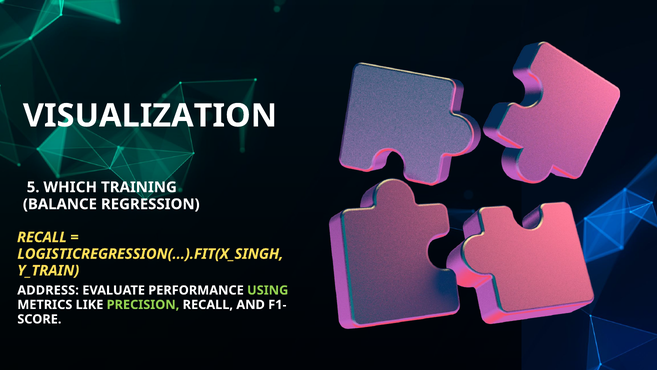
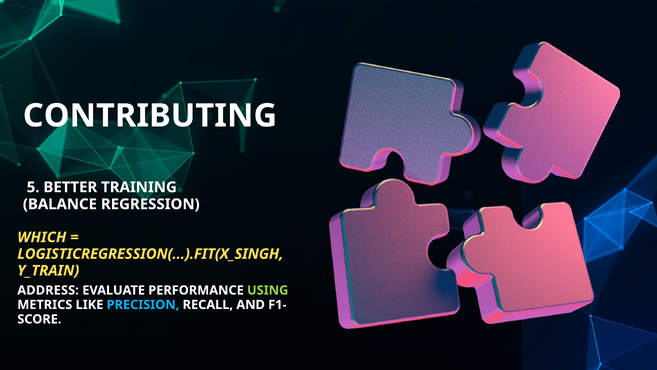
VISUALIZATION: VISUALIZATION -> CONTRIBUTING
WHICH: WHICH -> BETTER
RECALL at (42, 237): RECALL -> WHICH
PRECISION colour: light green -> light blue
